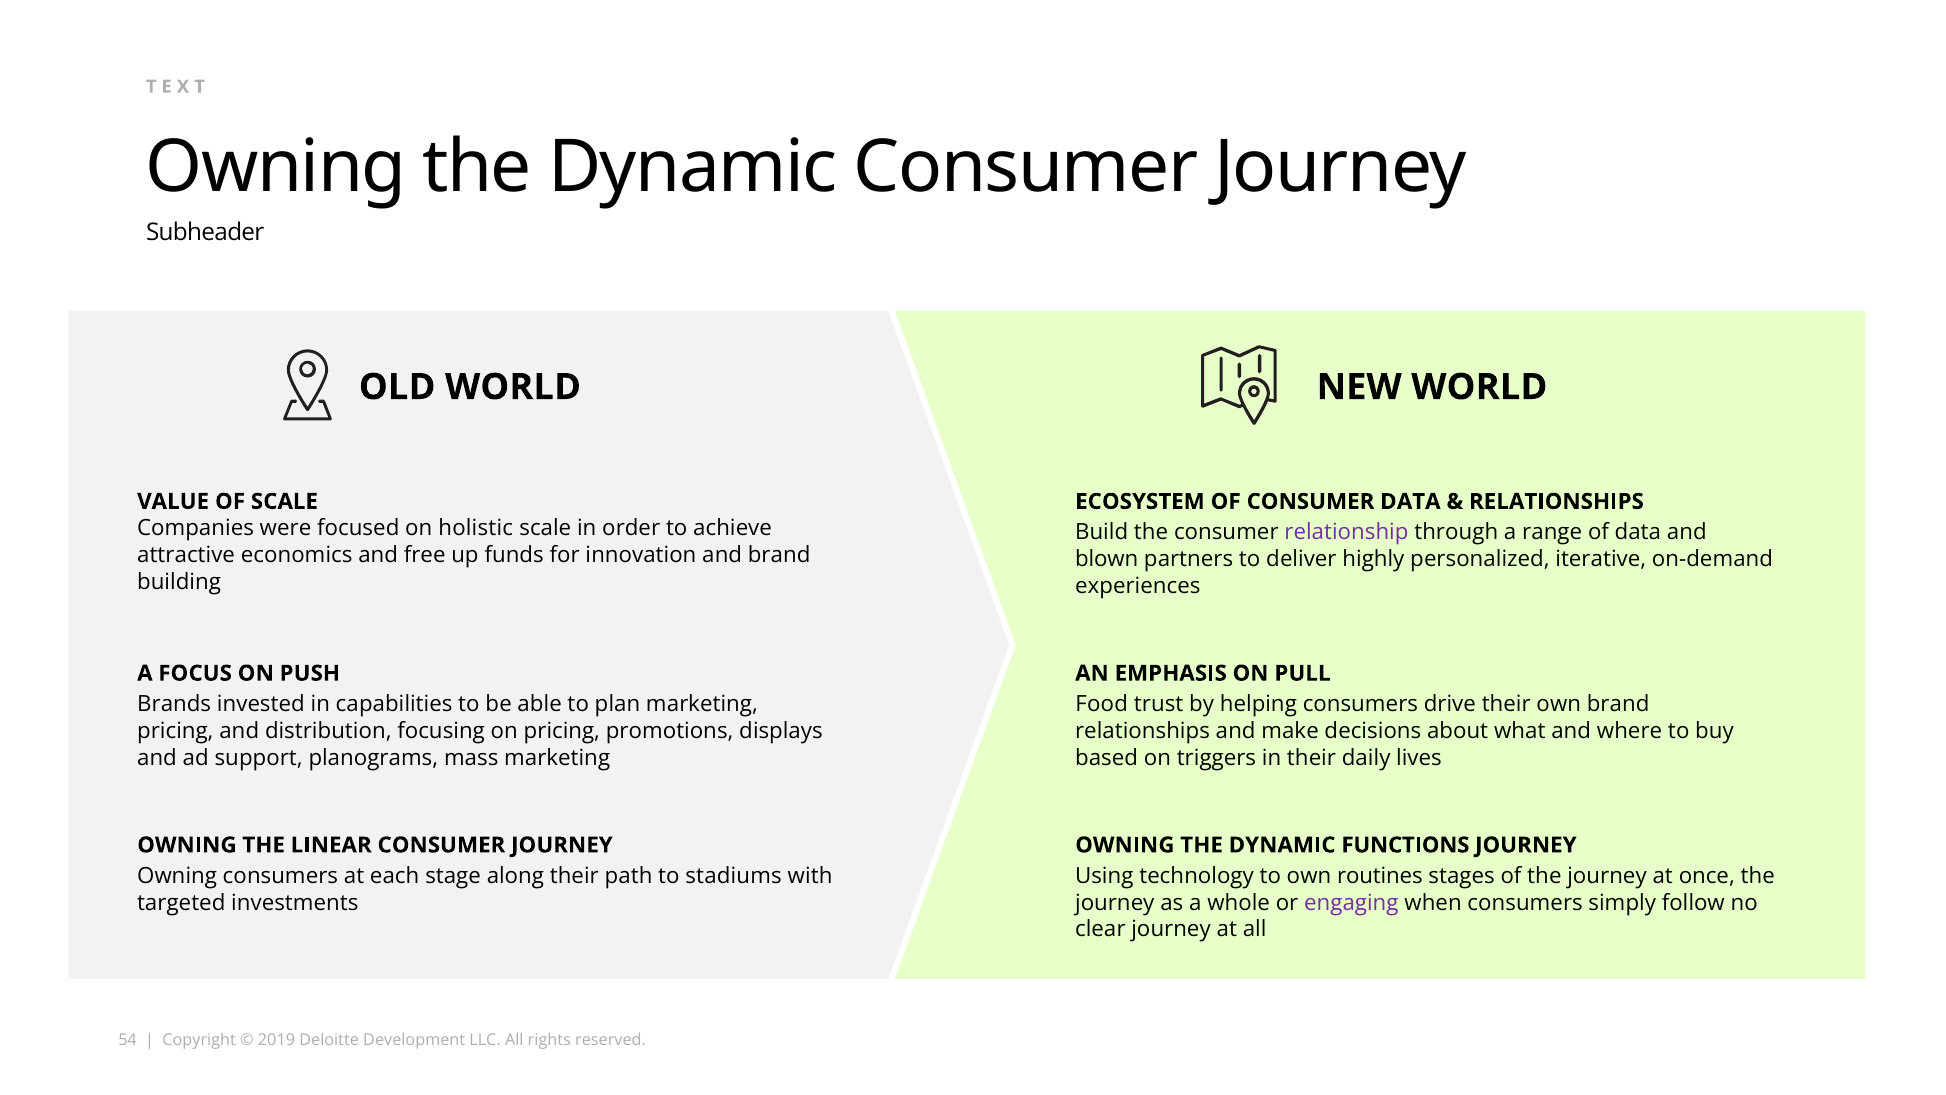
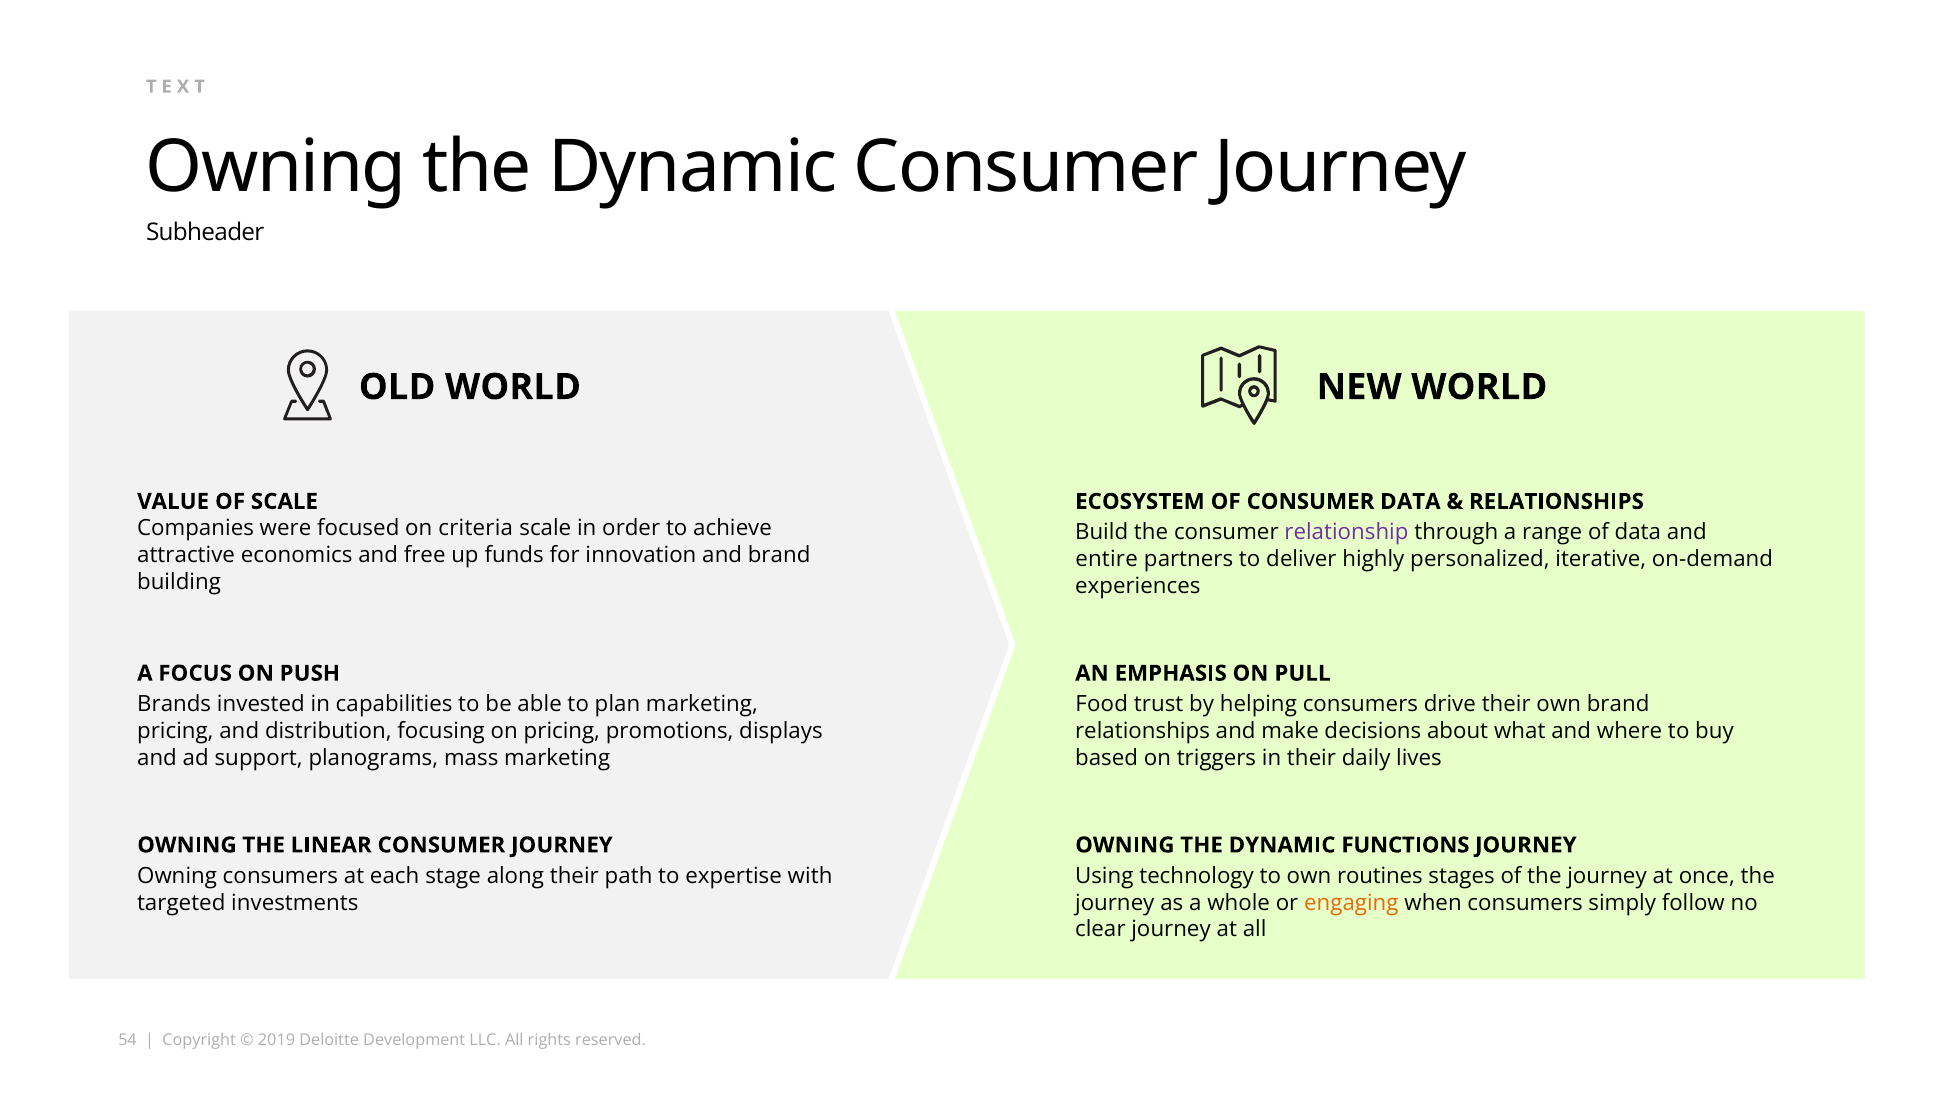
holistic: holistic -> criteria
blown: blown -> entire
stadiums: stadiums -> expertise
engaging colour: purple -> orange
